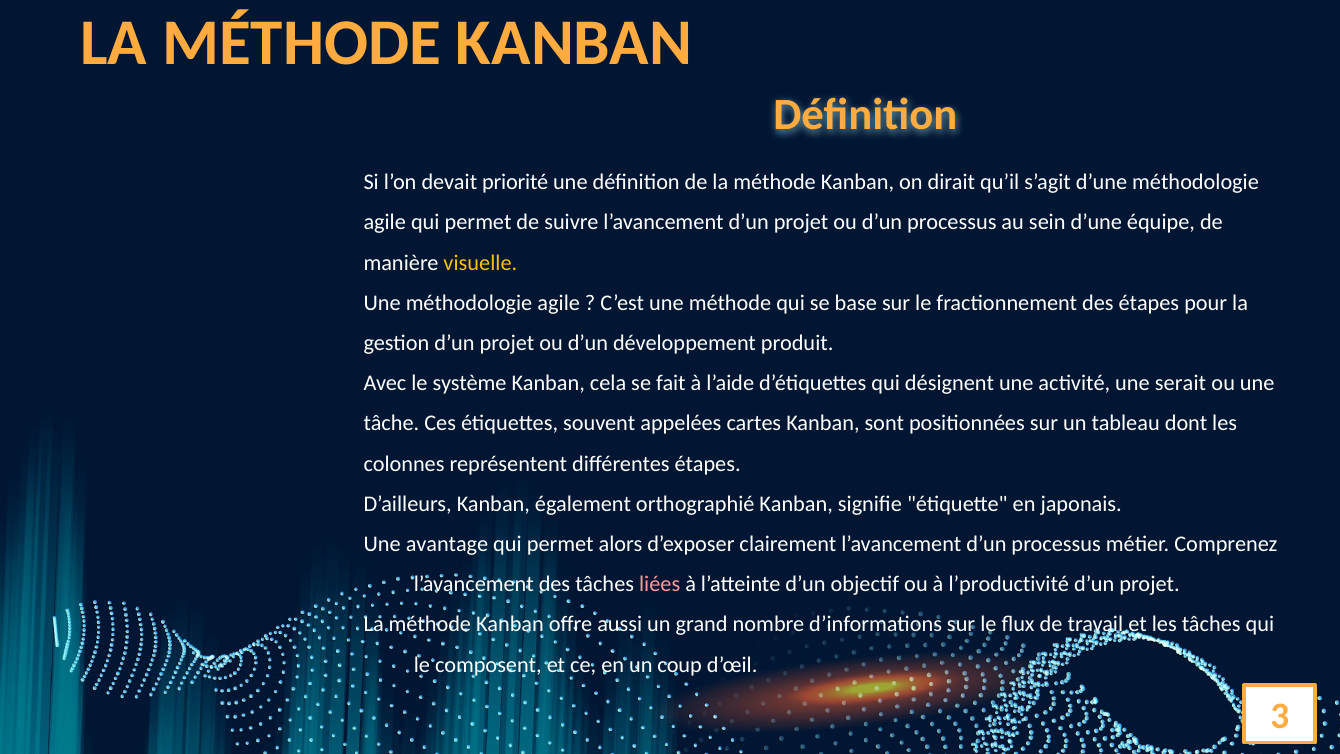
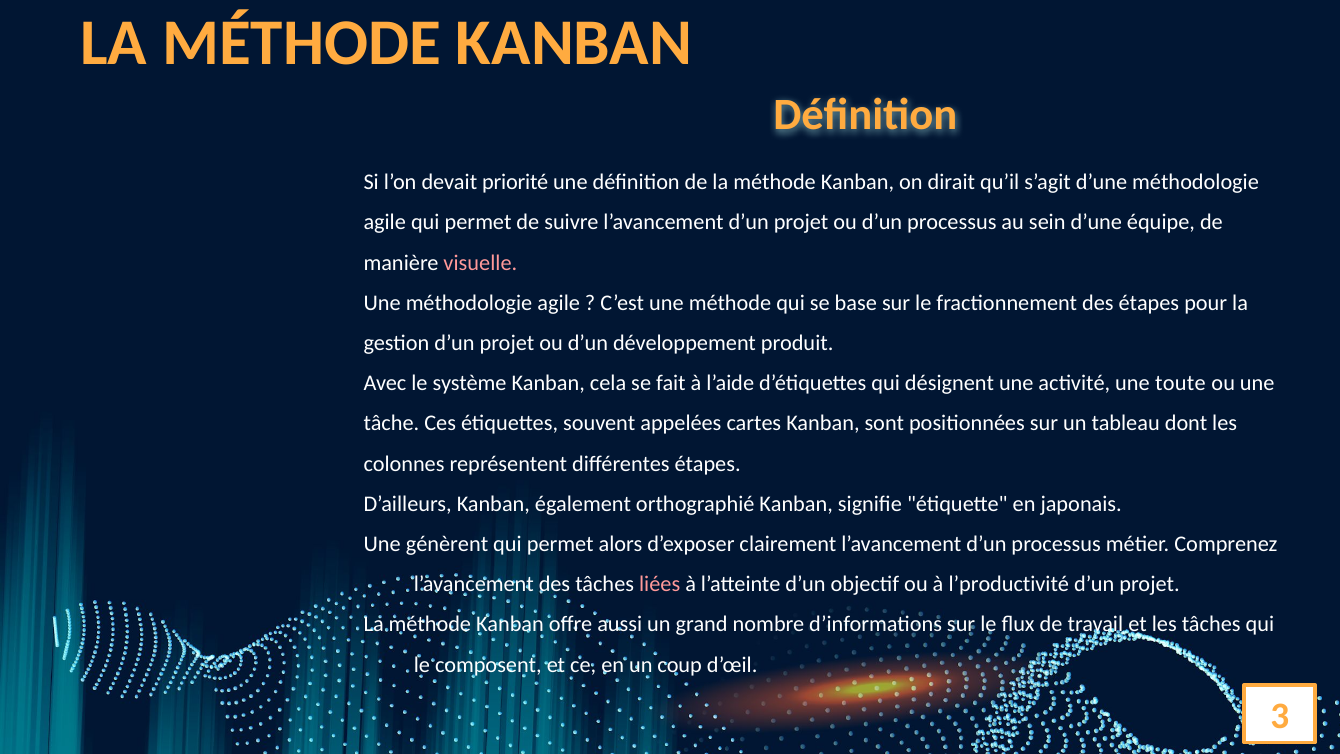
visuelle colour: yellow -> pink
serait: serait -> toute
avantage: avantage -> génèrent
